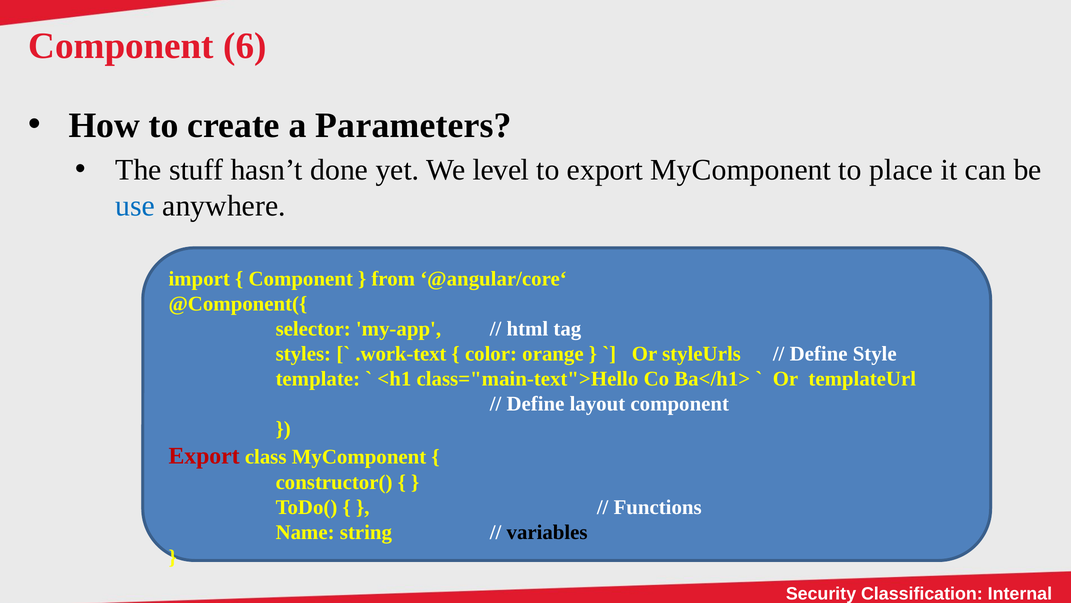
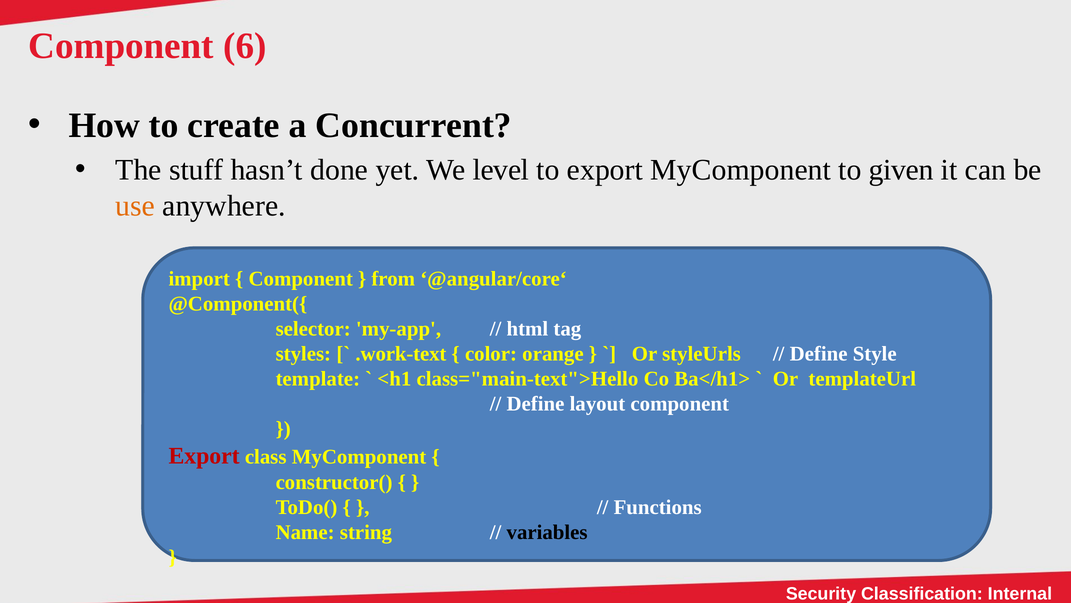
Parameters: Parameters -> Concurrent
place: place -> given
use colour: blue -> orange
